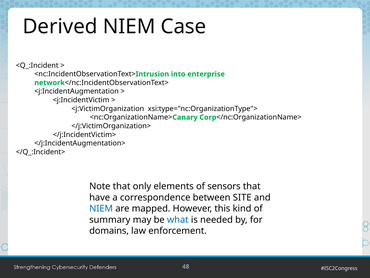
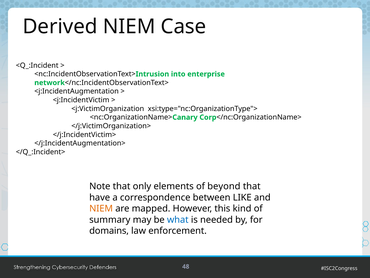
sensors: sensors -> beyond
SITE: SITE -> LIKE
NIEM at (101, 208) colour: blue -> orange
